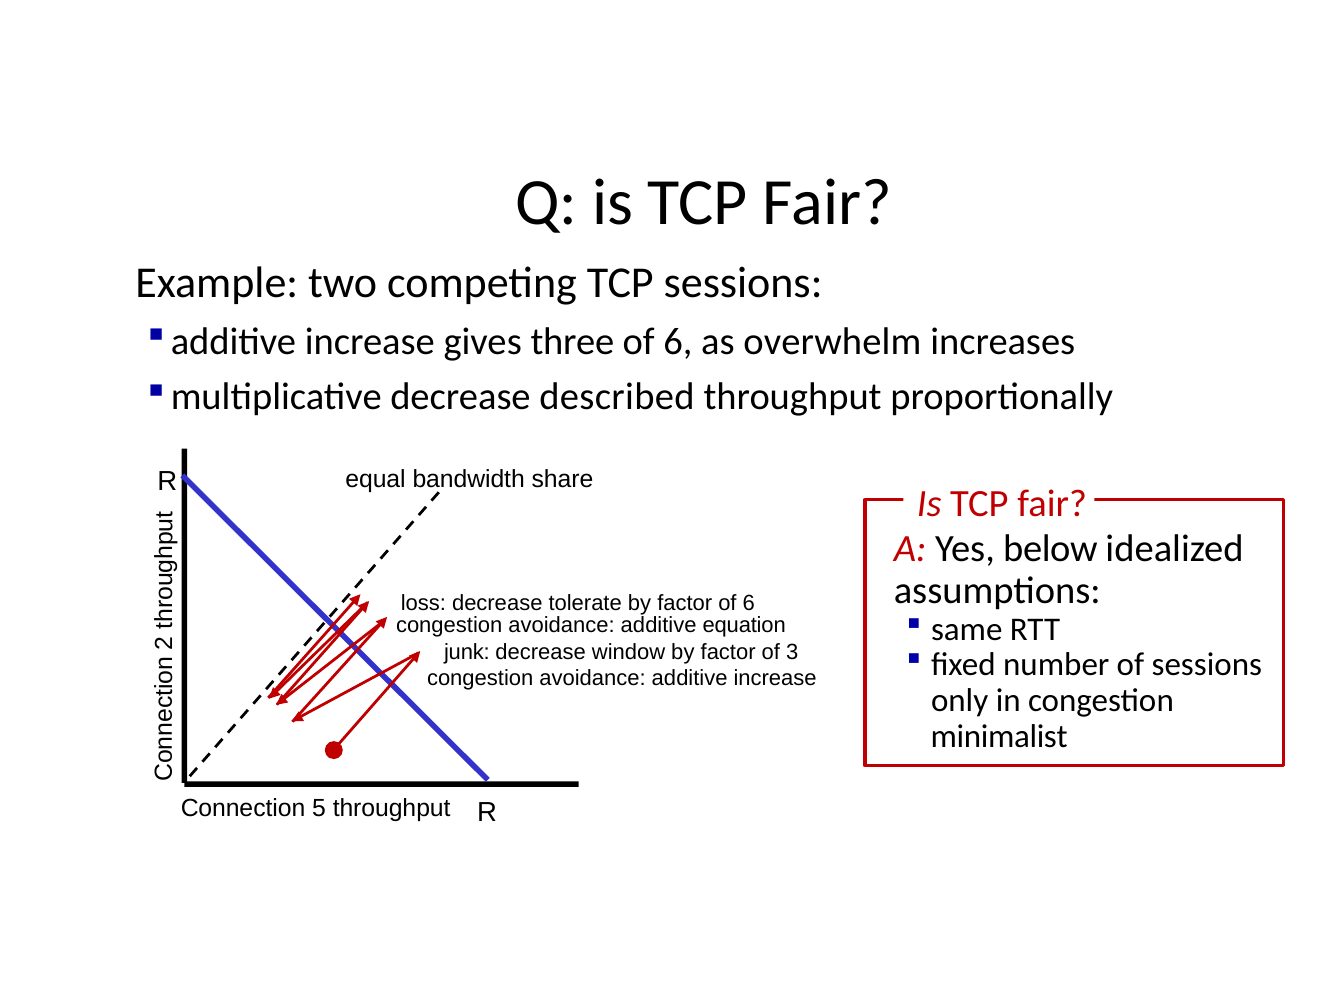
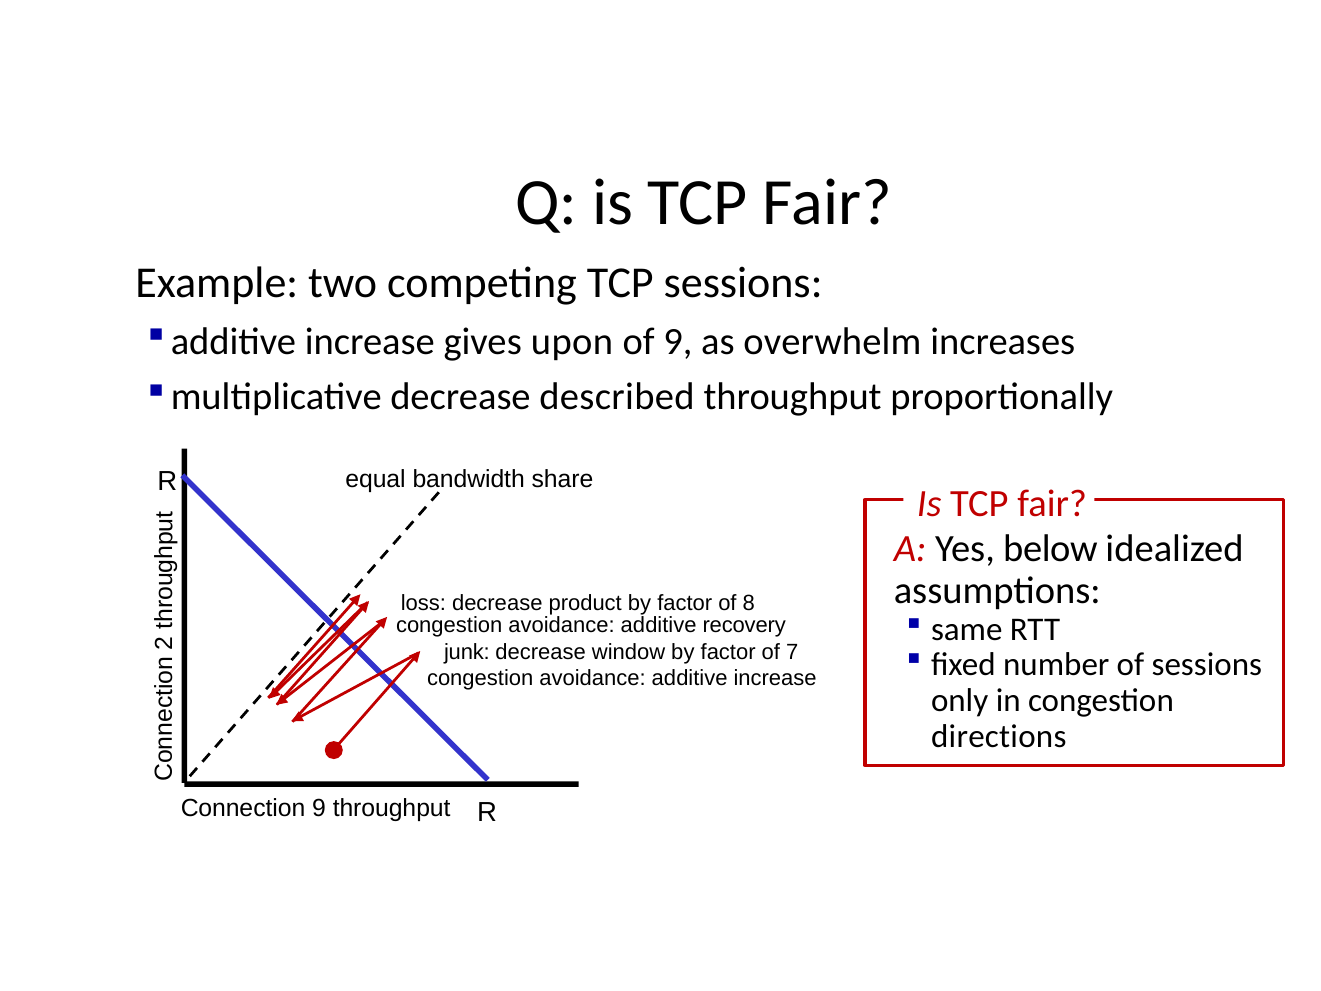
three: three -> upon
6 at (678, 342): 6 -> 9
tolerate: tolerate -> product
factor of 6: 6 -> 8
equation: equation -> recovery
3: 3 -> 7
minimalist: minimalist -> directions
Connection 5: 5 -> 9
